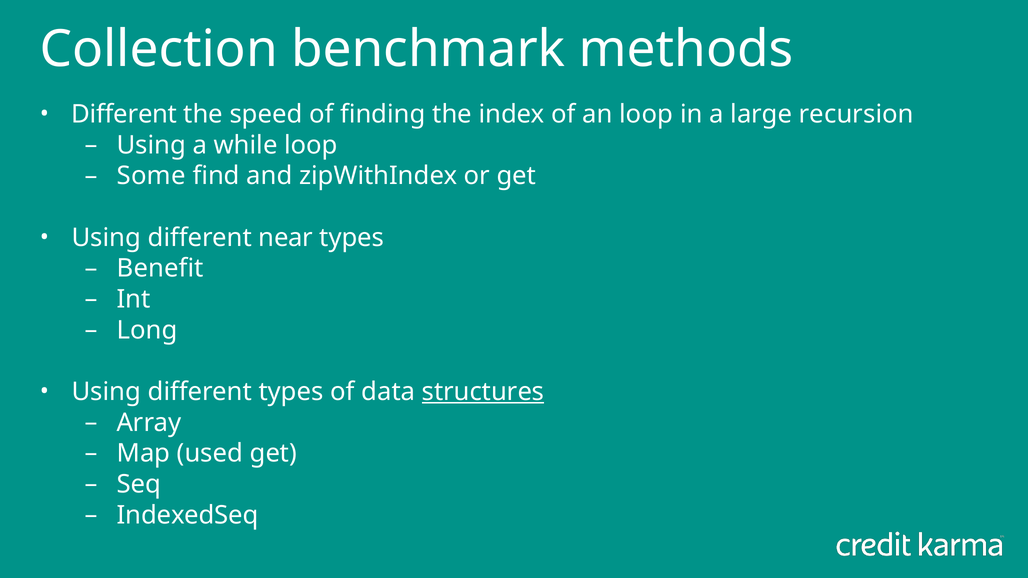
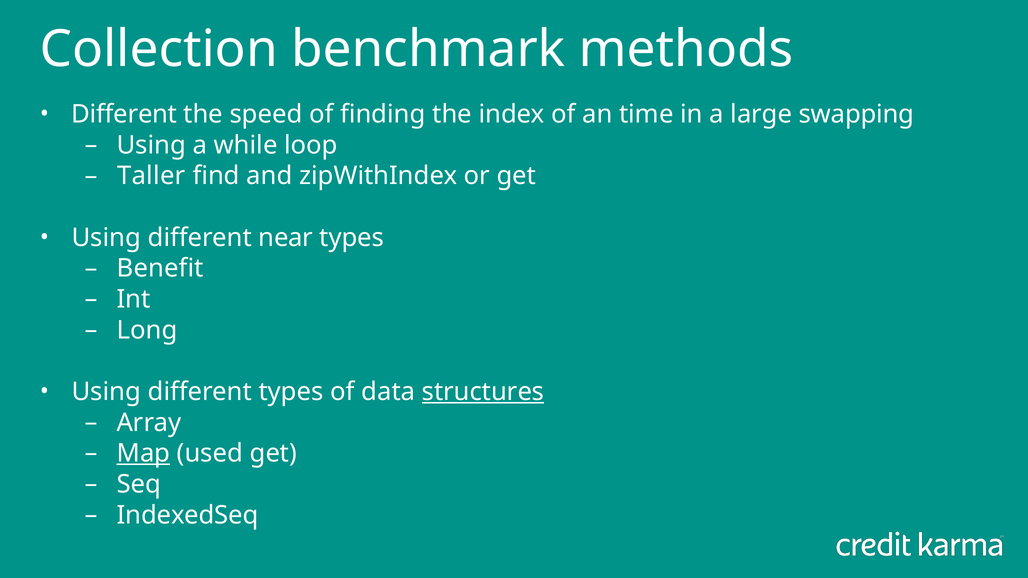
an loop: loop -> time
recursion: recursion -> swapping
Some: Some -> Taller
Map underline: none -> present
